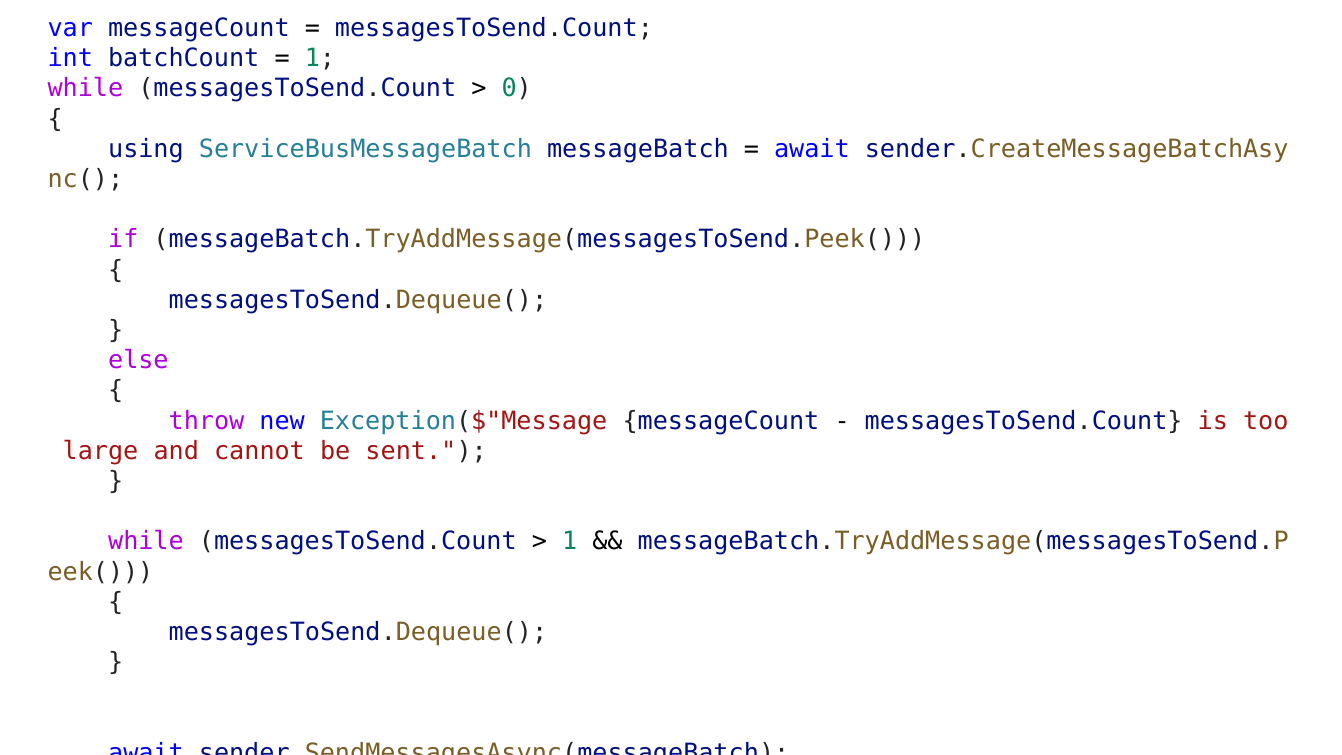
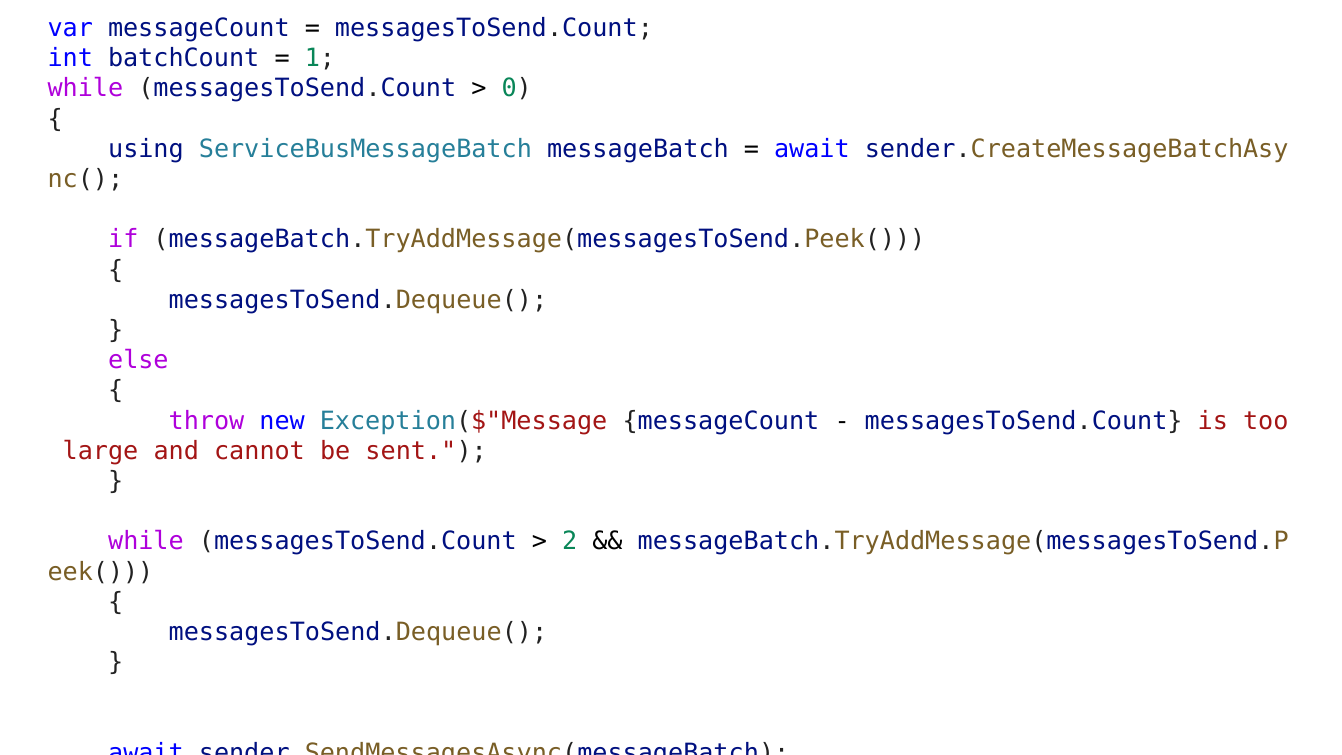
1 at (570, 542): 1 -> 2
